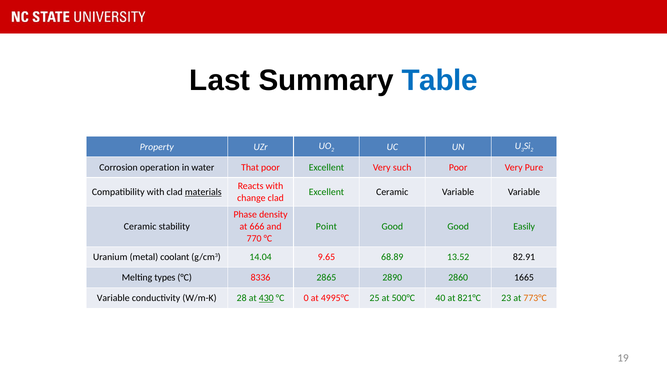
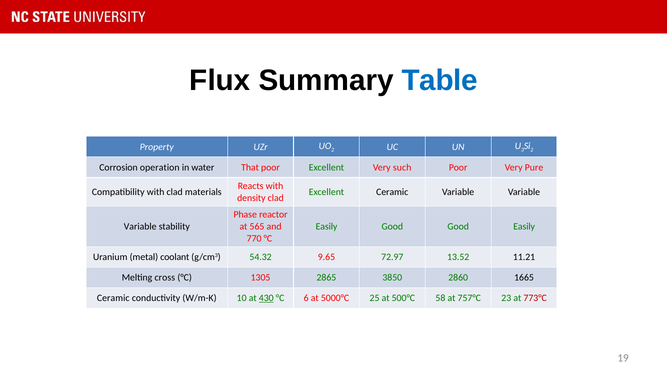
Last: Last -> Flux
materials underline: present -> none
change: change -> density
density: density -> reactor
Ceramic at (140, 227): Ceramic -> Variable
666: 666 -> 565
Point at (326, 227): Point -> Easily
14.04: 14.04 -> 54.32
68.89: 68.89 -> 72.97
82.91: 82.91 -> 11.21
types: types -> cross
8336: 8336 -> 1305
2890: 2890 -> 3850
Variable at (113, 298): Variable -> Ceramic
28: 28 -> 10
0: 0 -> 6
4995°C: 4995°C -> 5000°C
40: 40 -> 58
821°C: 821°C -> 757°C
773°C colour: orange -> red
